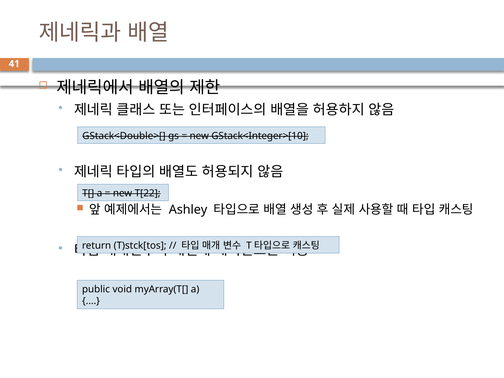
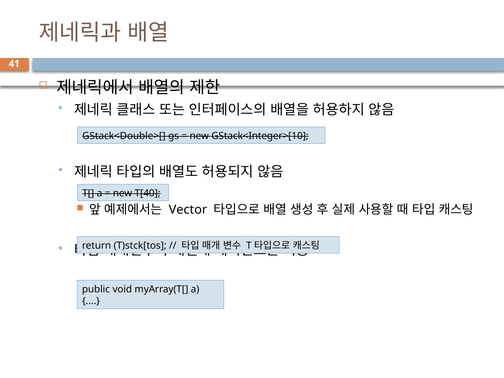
T[22: T[22 -> T[40
Ashley: Ashley -> Vector
